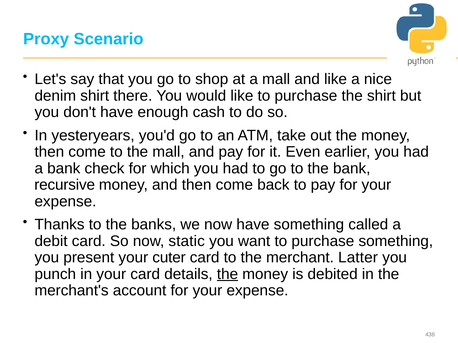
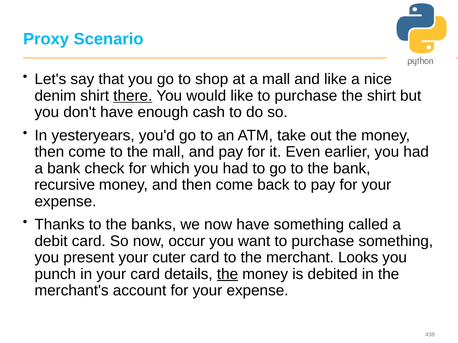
there underline: none -> present
static: static -> occur
Latter: Latter -> Looks
